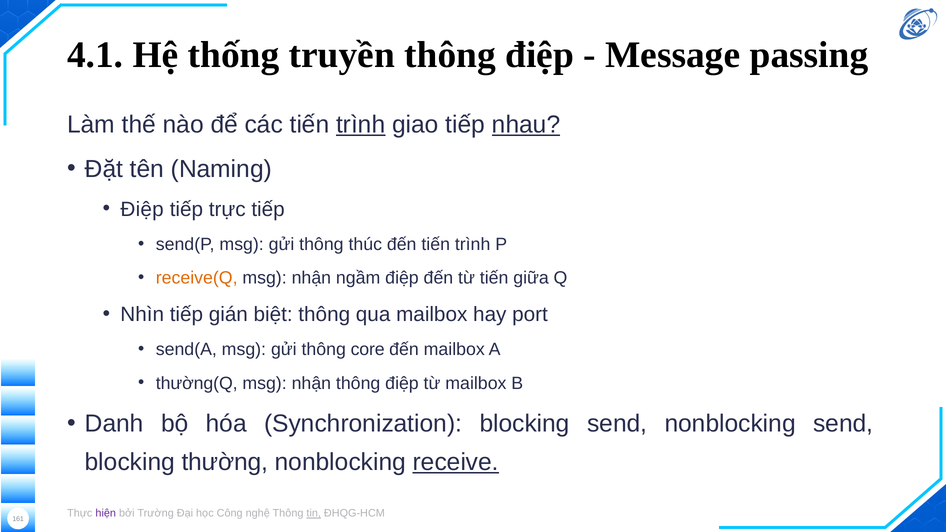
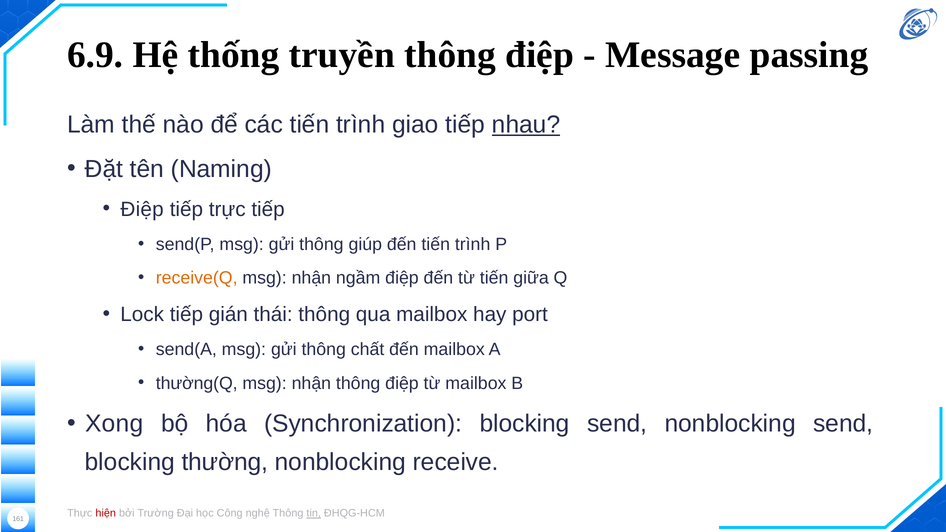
4.1: 4.1 -> 6.9
trình at (361, 125) underline: present -> none
thúc: thúc -> giúp
Nhìn: Nhìn -> Lock
biệt: biệt -> thái
core: core -> chất
Danh: Danh -> Xong
receive underline: present -> none
hiện colour: purple -> red
